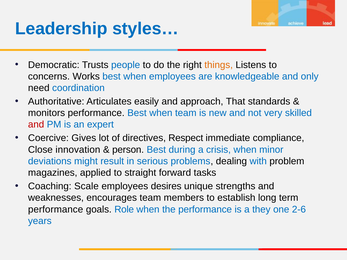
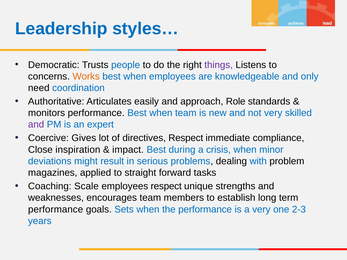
things colour: orange -> purple
Works colour: black -> orange
That: That -> Role
and at (36, 125) colour: red -> purple
innovation: innovation -> inspiration
person: person -> impact
employees desires: desires -> respect
Role: Role -> Sets
a they: they -> very
2-6: 2-6 -> 2-3
